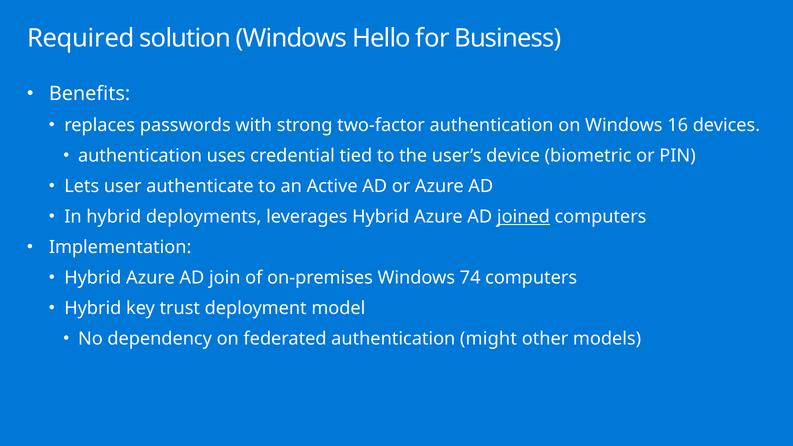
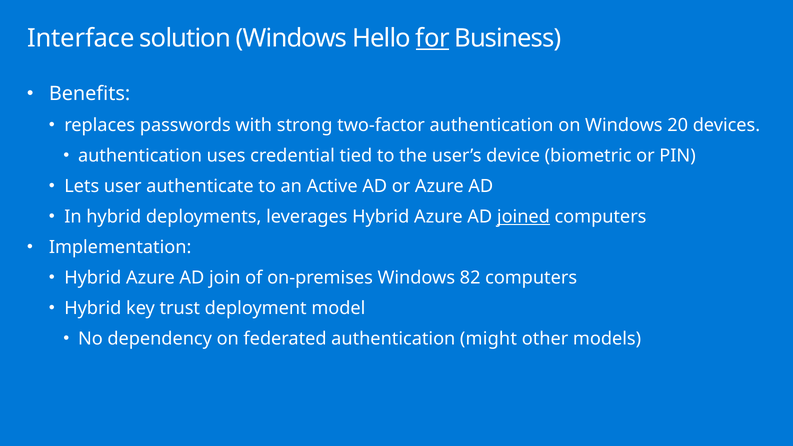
Required: Required -> Interface
for underline: none -> present
16: 16 -> 20
74: 74 -> 82
